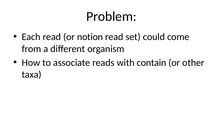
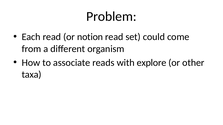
contain: contain -> explore
